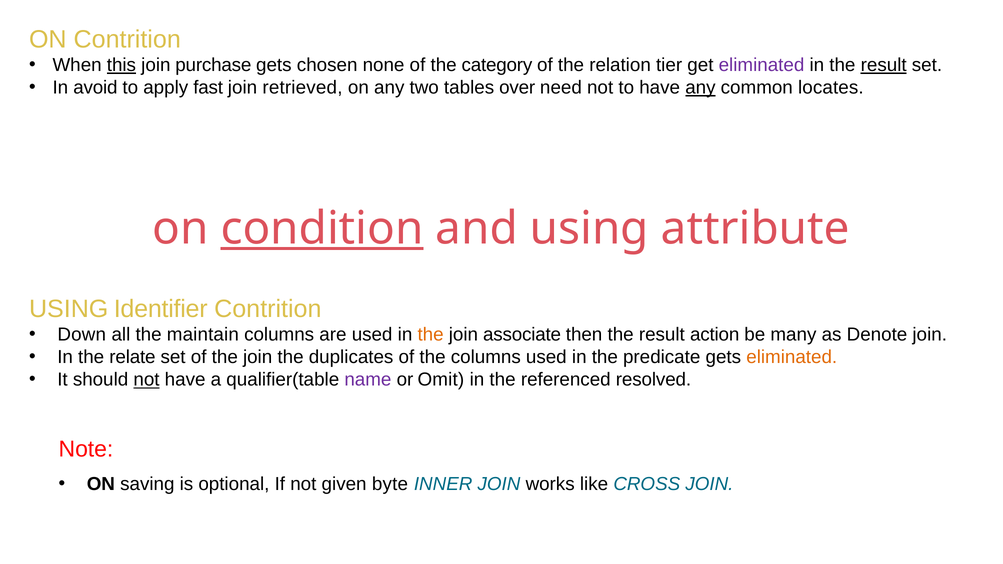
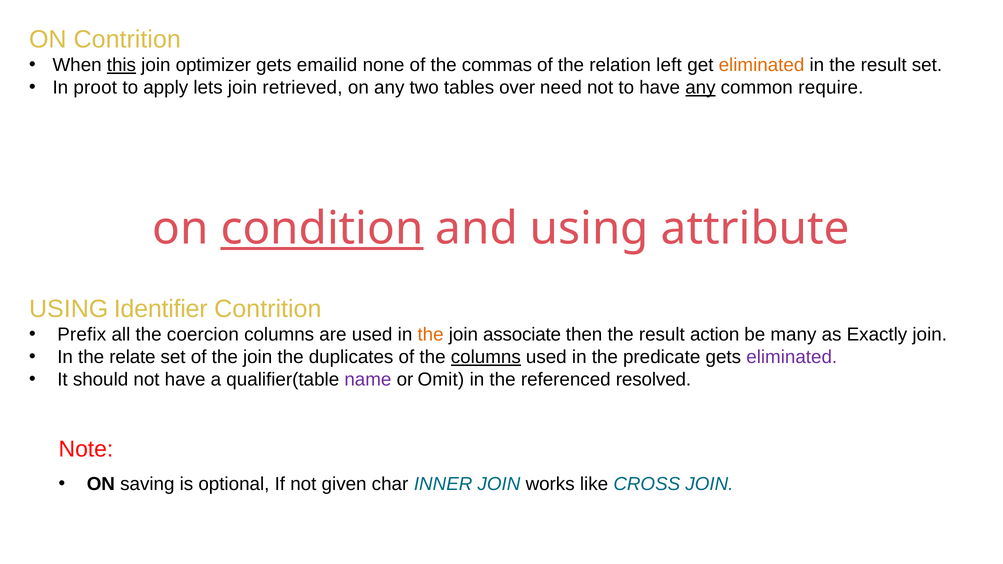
purchase: purchase -> optimizer
chosen: chosen -> emailid
category: category -> commas
tier: tier -> left
eliminated at (761, 65) colour: purple -> orange
result at (884, 65) underline: present -> none
avoid: avoid -> proot
fast: fast -> lets
locates: locates -> require
Down: Down -> Prefix
maintain: maintain -> coercion
Denote: Denote -> Exactly
columns at (486, 357) underline: none -> present
eliminated at (792, 357) colour: orange -> purple
not at (146, 380) underline: present -> none
byte: byte -> char
